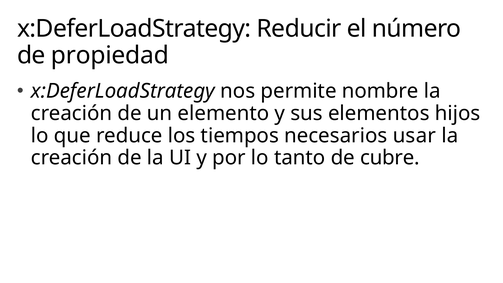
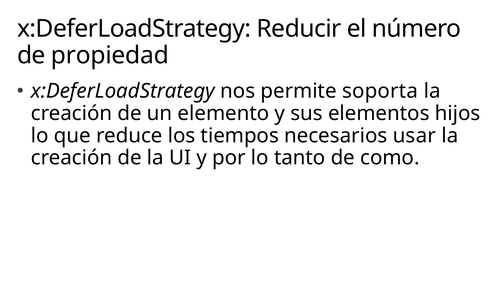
nombre: nombre -> soporta
cubre: cubre -> como
